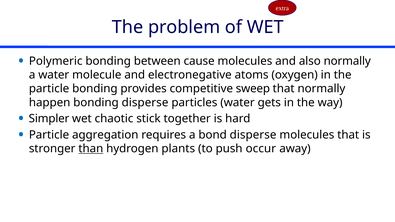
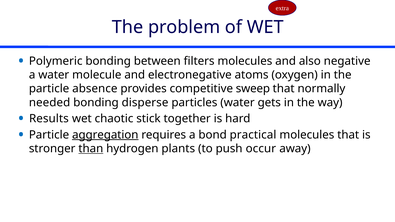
cause: cause -> filters
also normally: normally -> negative
particle bonding: bonding -> absence
happen: happen -> needed
Simpler: Simpler -> Results
aggregation underline: none -> present
bond disperse: disperse -> practical
